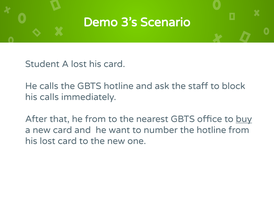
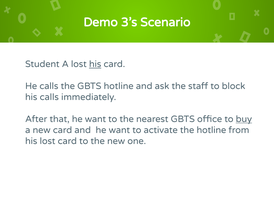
his at (95, 64) underline: none -> present
that he from: from -> want
number: number -> activate
